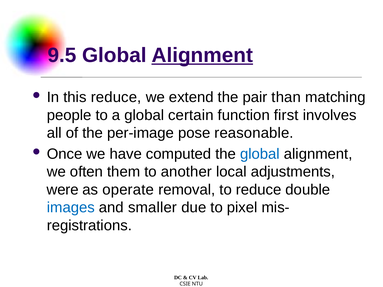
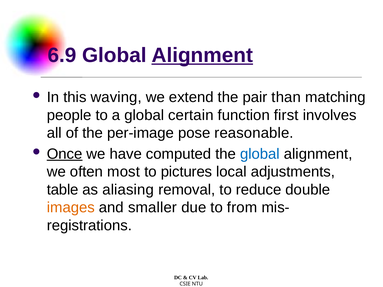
9.5: 9.5 -> 6.9
this reduce: reduce -> waving
Once underline: none -> present
them: them -> most
another: another -> pictures
were: were -> table
operate: operate -> aliasing
images colour: blue -> orange
pixel: pixel -> from
